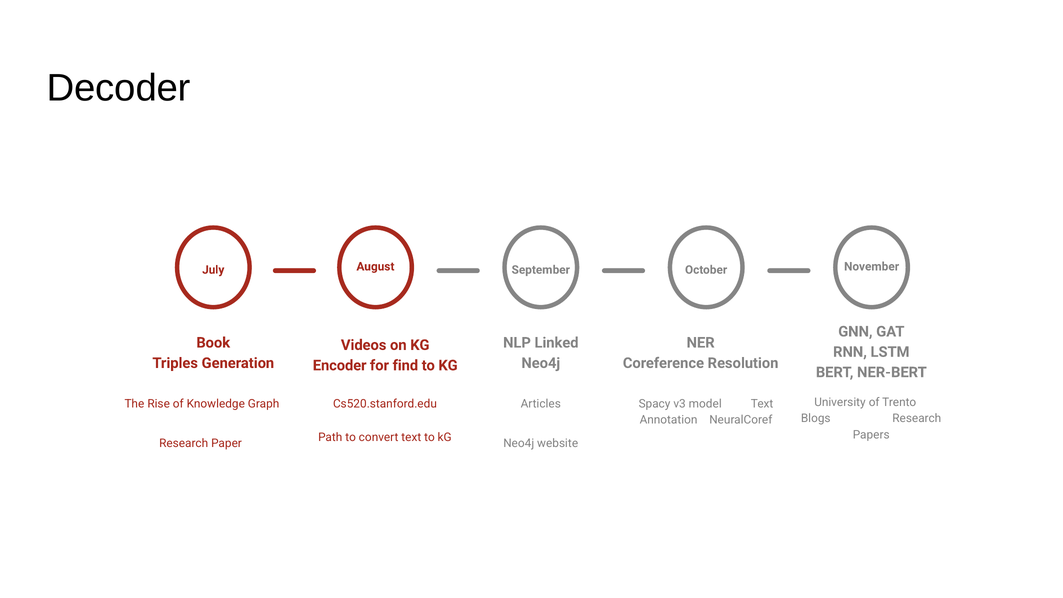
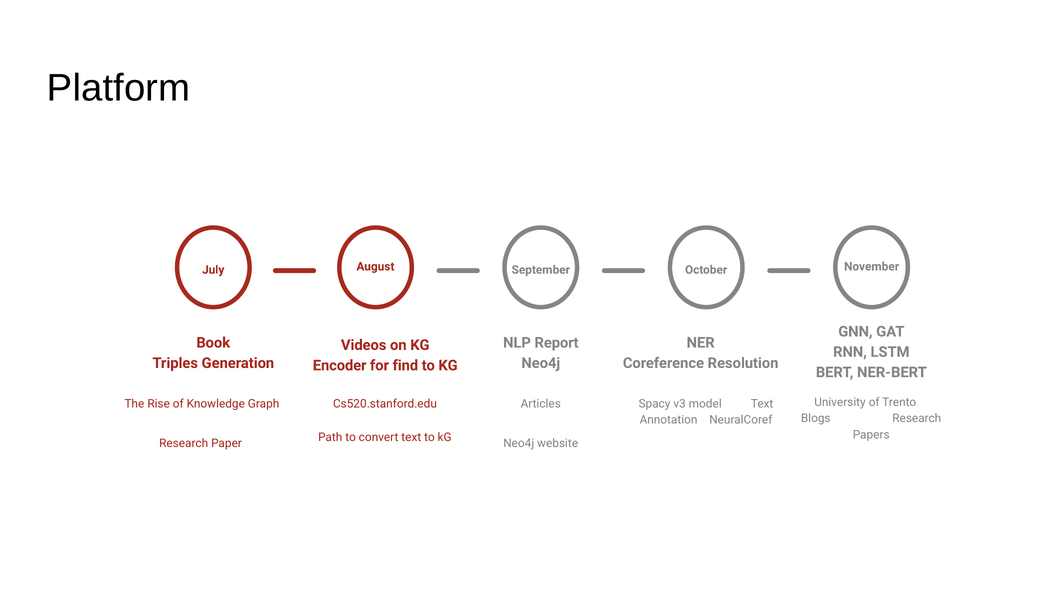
Decoder: Decoder -> Platform
Linked: Linked -> Report
